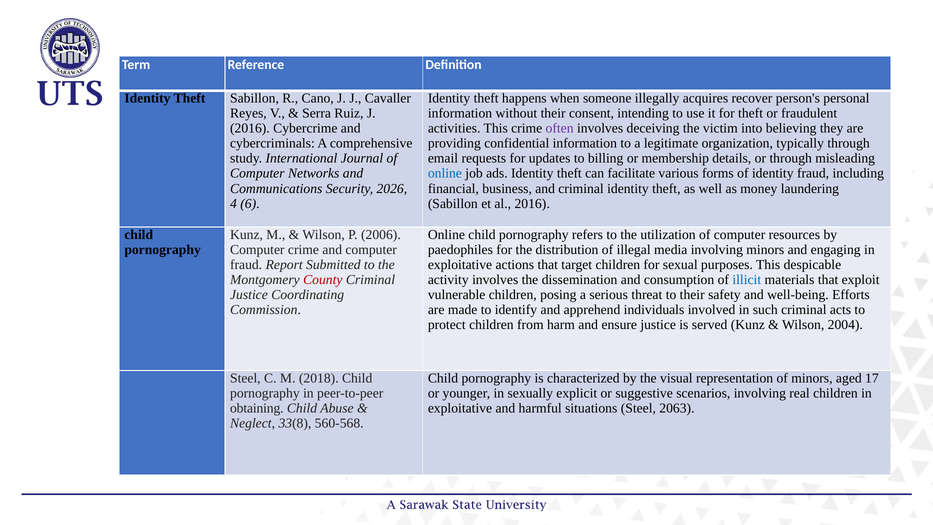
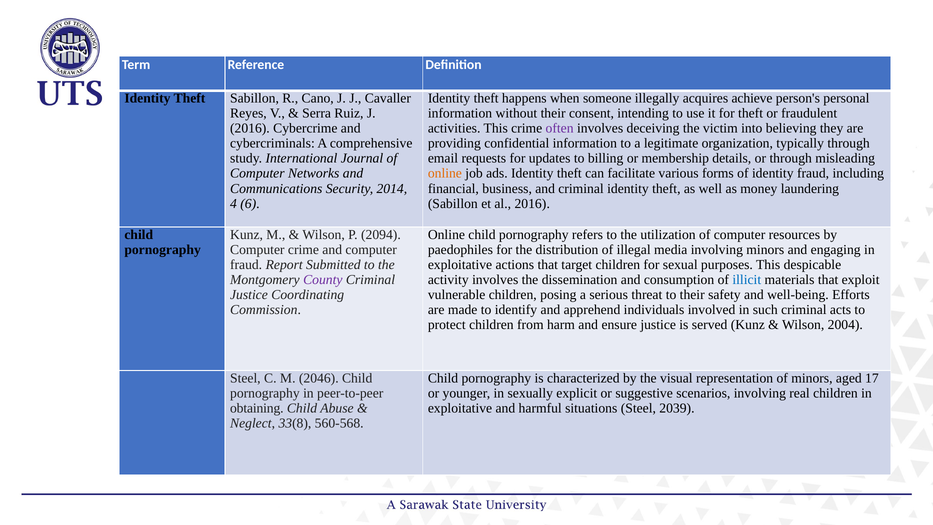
recover: recover -> achieve
online at (445, 173) colour: blue -> orange
2026: 2026 -> 2014
2006: 2006 -> 2094
County colour: red -> purple
2018: 2018 -> 2046
2063: 2063 -> 2039
